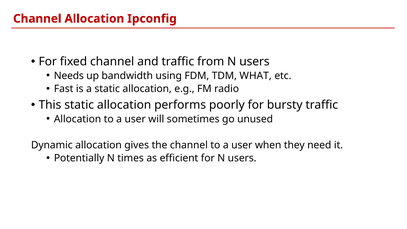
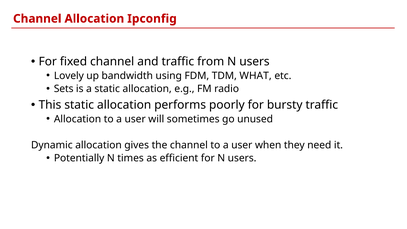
Needs: Needs -> Lovely
Fast: Fast -> Sets
